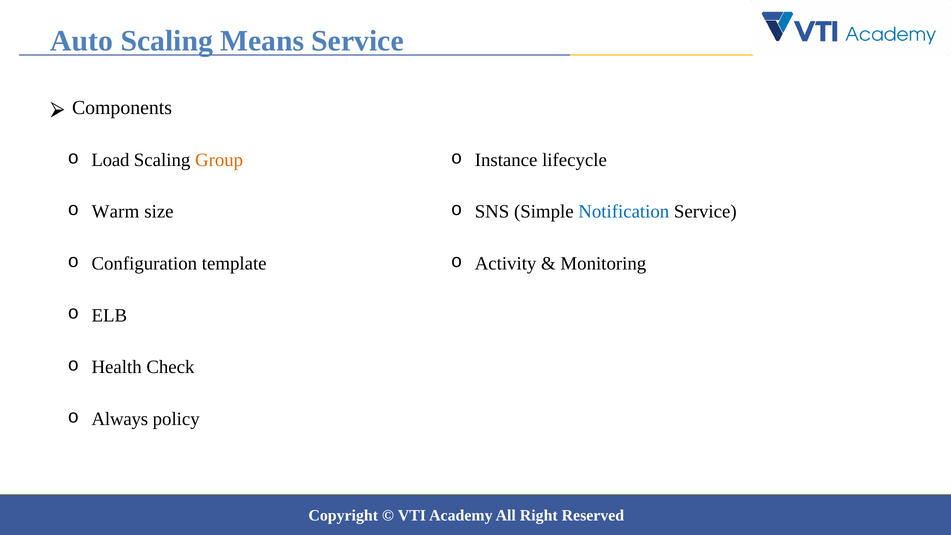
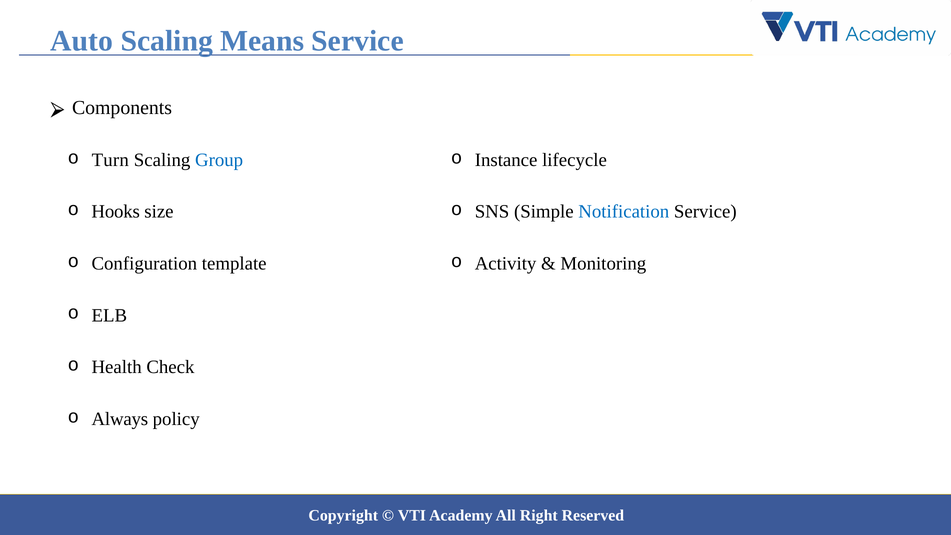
Load: Load -> Turn
Group colour: orange -> blue
Warm: Warm -> Hooks
